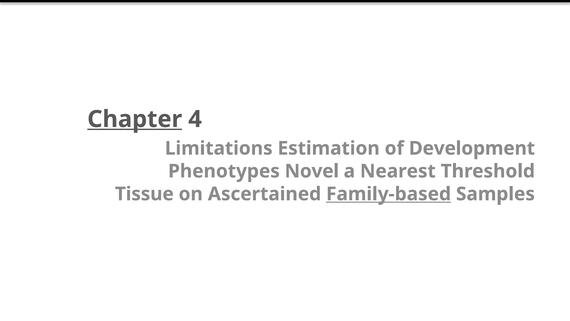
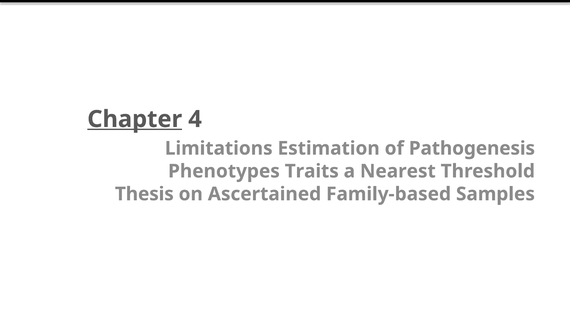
Development: Development -> Pathogenesis
Novel: Novel -> Traits
Tissue: Tissue -> Thesis
Family-based underline: present -> none
